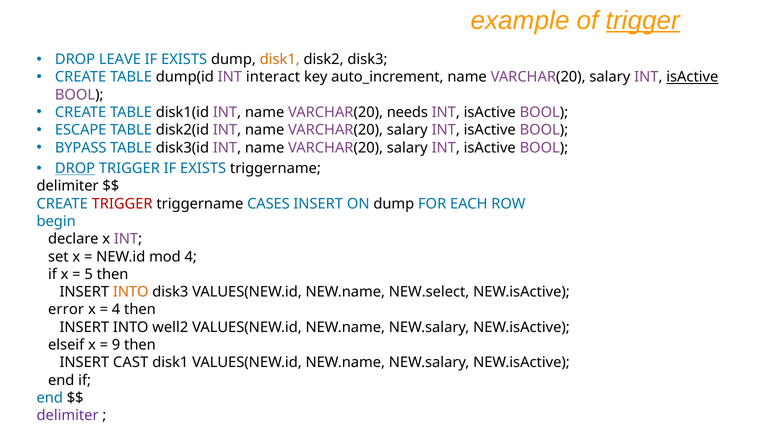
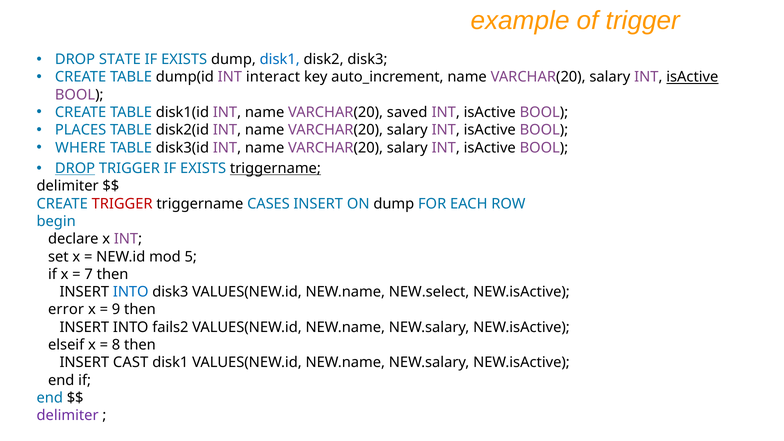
trigger at (643, 20) underline: present -> none
LEAVE: LEAVE -> STATE
disk1 at (280, 60) colour: orange -> blue
needs: needs -> saved
ESCAPE: ESCAPE -> PLACES
BYPASS: BYPASS -> WHERE
triggername at (275, 168) underline: none -> present
mod 4: 4 -> 5
5: 5 -> 7
INTO at (131, 292) colour: orange -> blue
4 at (116, 310): 4 -> 9
well2: well2 -> fails2
9: 9 -> 8
